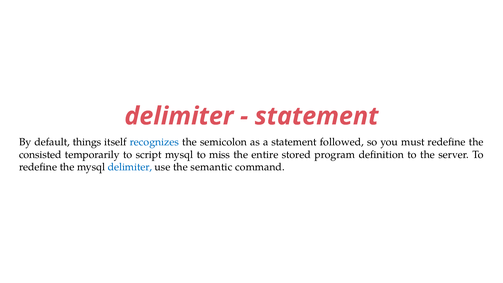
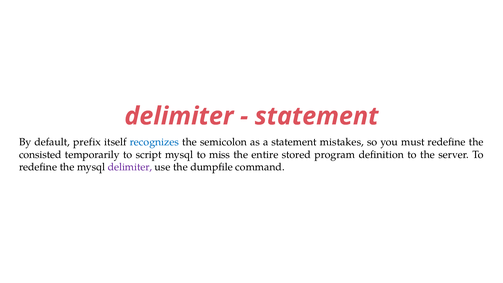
things: things -> prefix
followed: followed -> mistakes
delimiter at (130, 167) colour: blue -> purple
semantic: semantic -> dumpfile
